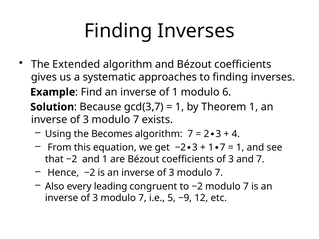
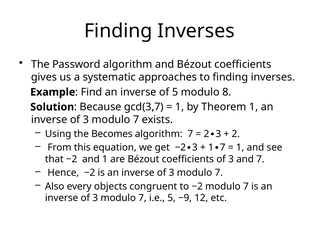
Extended: Extended -> Password
of 1: 1 -> 5
6: 6 -> 8
4 at (236, 134): 4 -> 2
leading: leading -> objects
